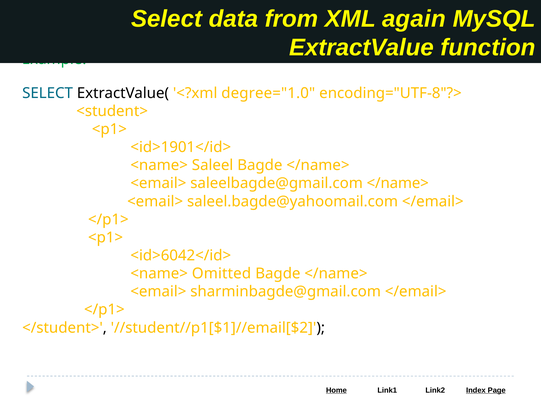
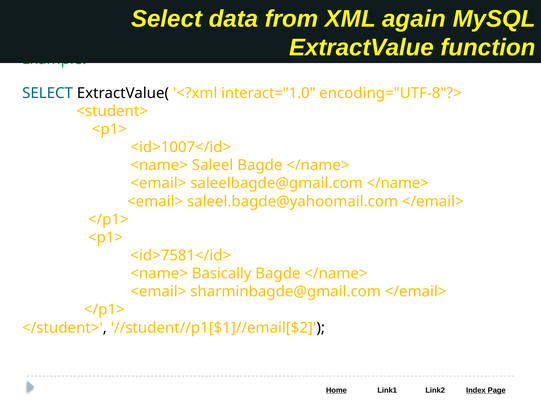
degree="1.0: degree="1.0 -> interact="1.0
<id>1901</id>: <id>1901</id> -> <id>1007</id>
<id>6042</id>: <id>6042</id> -> <id>7581</id>
Omitted: Omitted -> Basically
